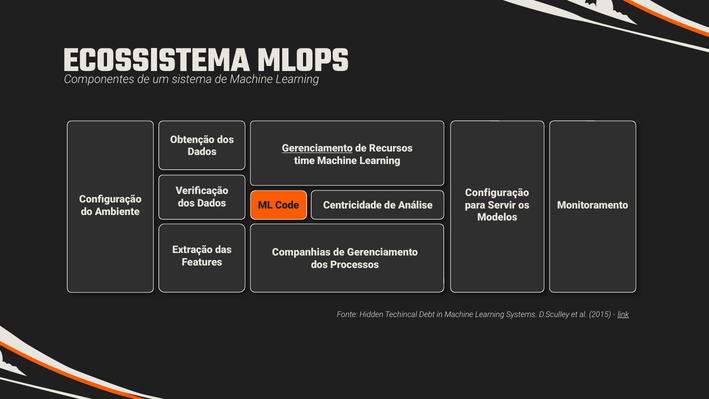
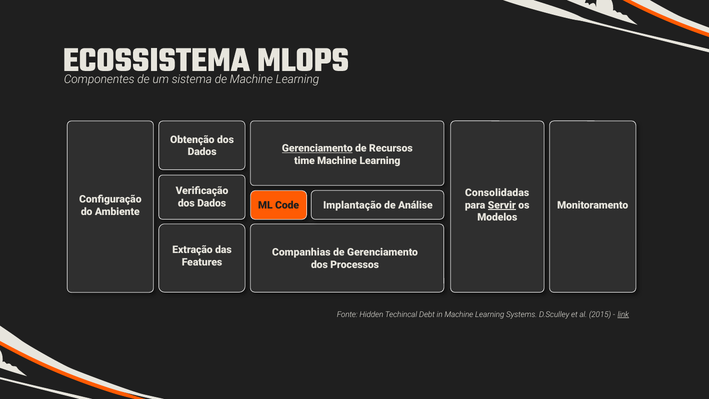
Configuração at (497, 193): Configuração -> Consolidadas
Servir underline: none -> present
Centricidade: Centricidade -> Implantação
